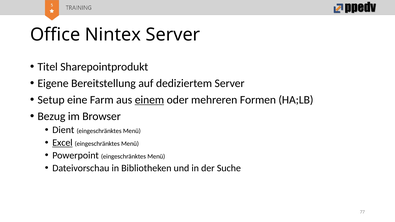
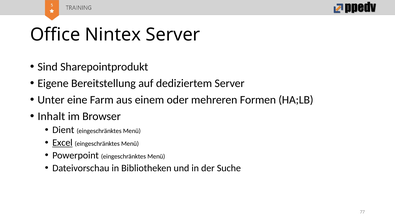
Titel: Titel -> Sind
Setup: Setup -> Unter
einem underline: present -> none
Bezug: Bezug -> Inhalt
